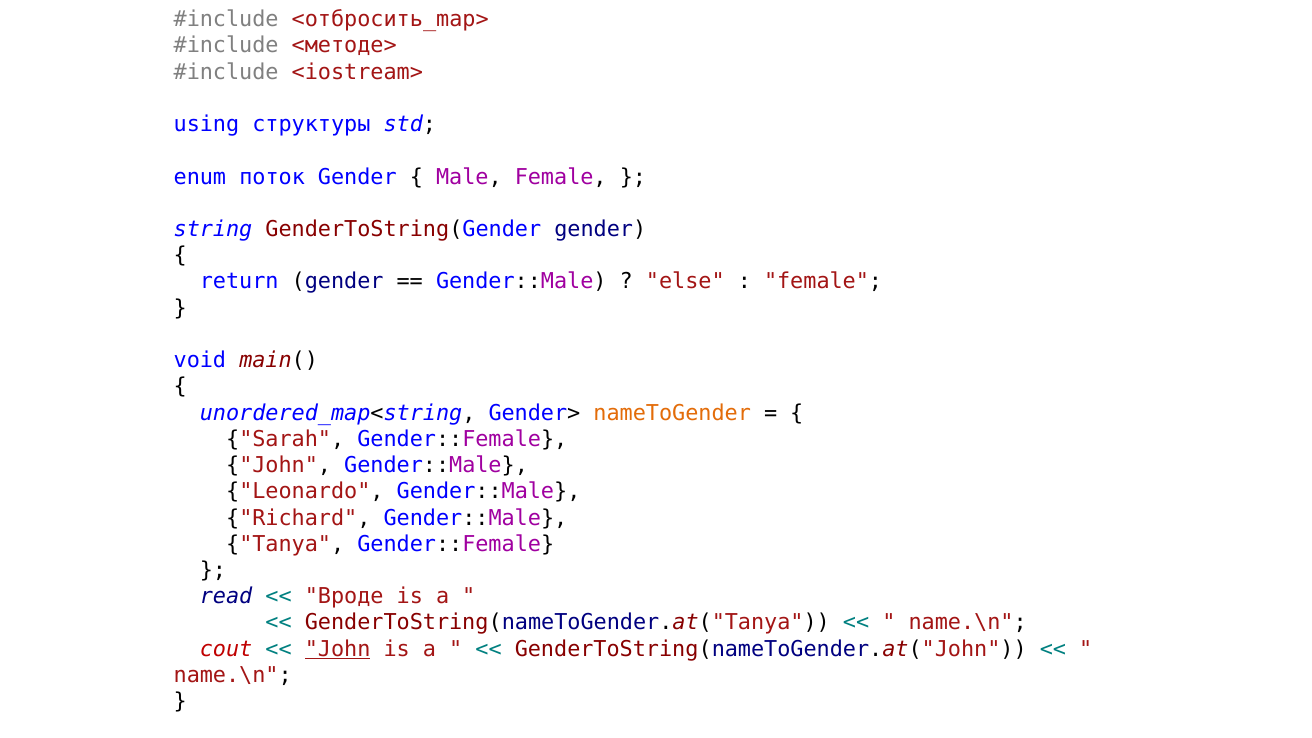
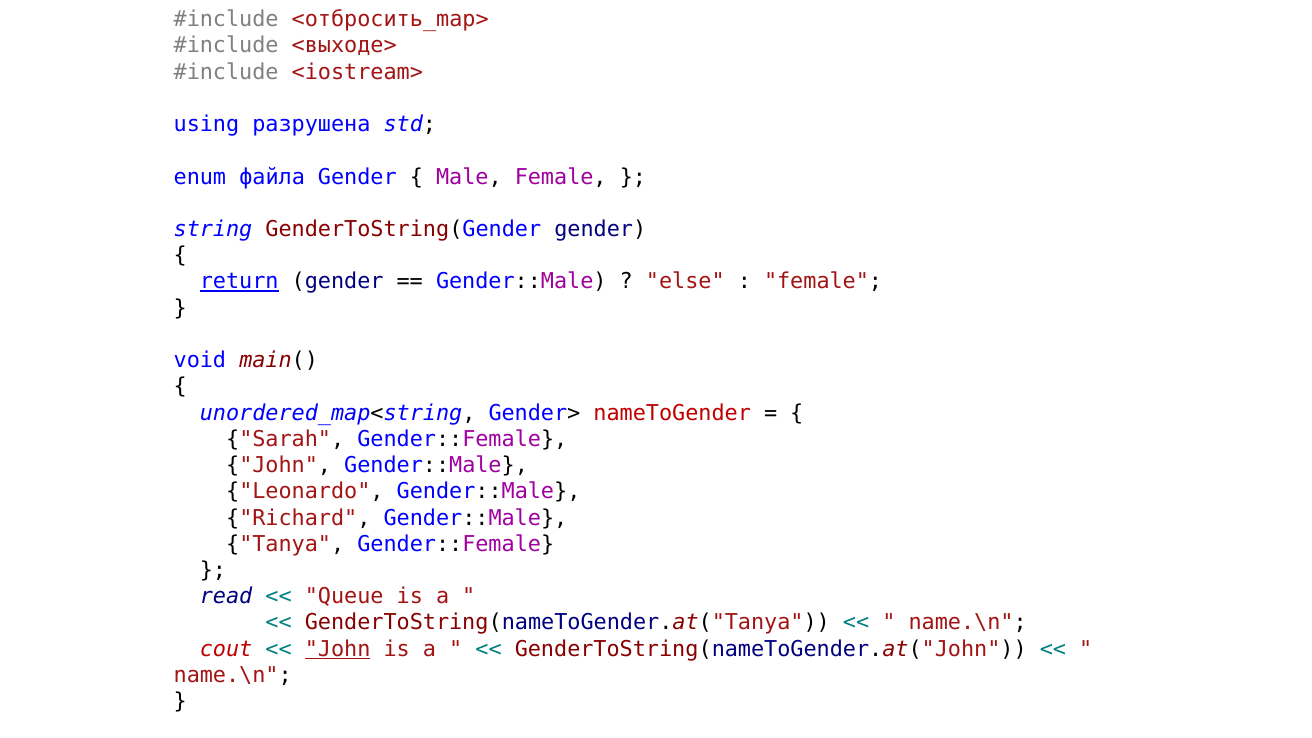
<методе>: <методе> -> <выходе>
структуры: структуры -> разрушена
поток: поток -> файла
return underline: none -> present
nameToGender colour: orange -> red
Вроде: Вроде -> Queue
